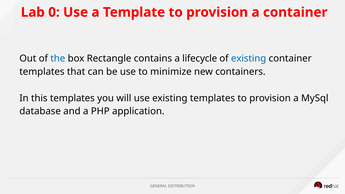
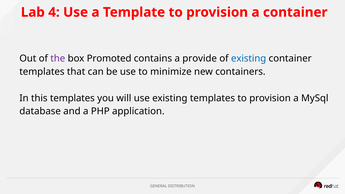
0: 0 -> 4
the colour: blue -> purple
Rectangle: Rectangle -> Promoted
lifecycle: lifecycle -> provide
